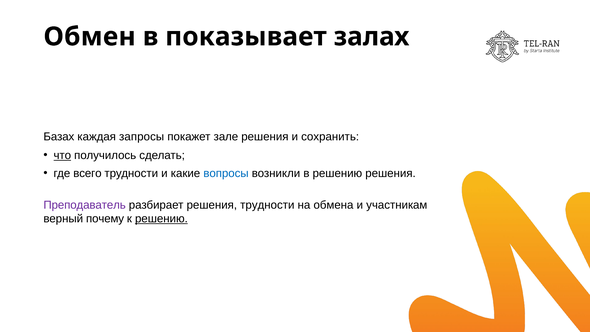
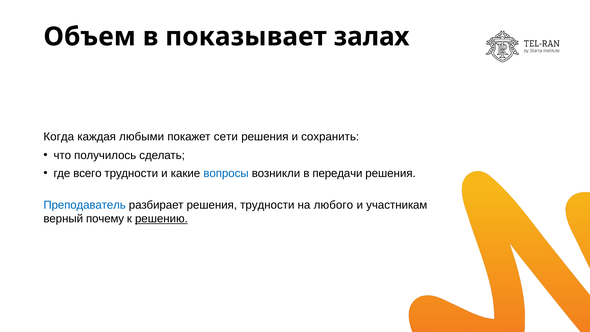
Обмен: Обмен -> Объем
Базах: Базах -> Когда
запросы: запросы -> любыми
зале: зале -> сети
что underline: present -> none
в решению: решению -> передачи
Преподаватель colour: purple -> blue
обмена: обмена -> любого
